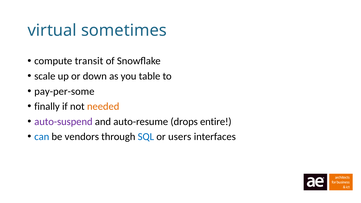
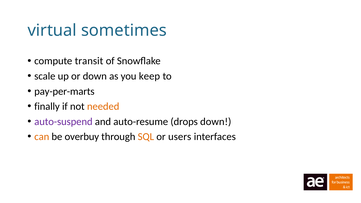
table: table -> keep
pay-per-some: pay-per-some -> pay-per-marts
drops entire: entire -> down
can colour: blue -> orange
vendors: vendors -> overbuy
SQL colour: blue -> orange
